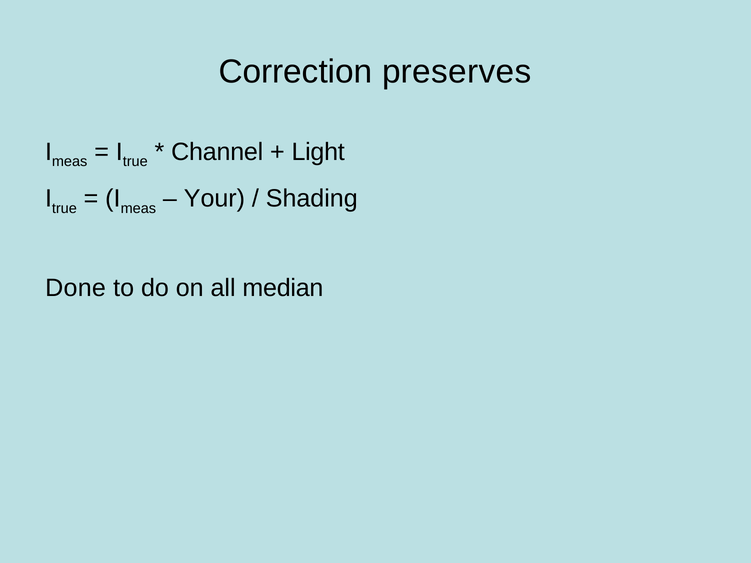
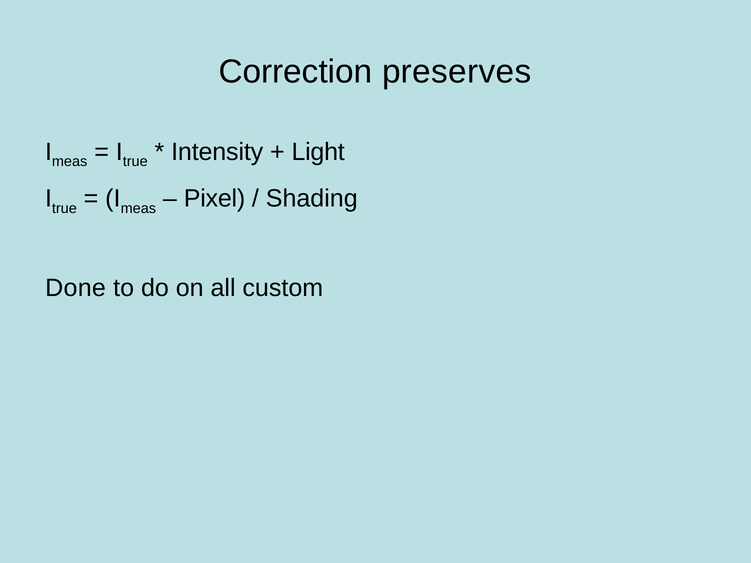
Channel: Channel -> Intensity
Your: Your -> Pixel
median: median -> custom
